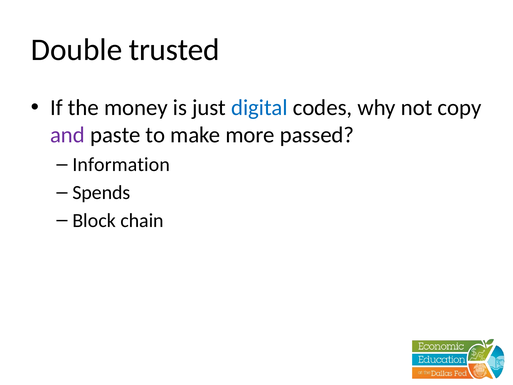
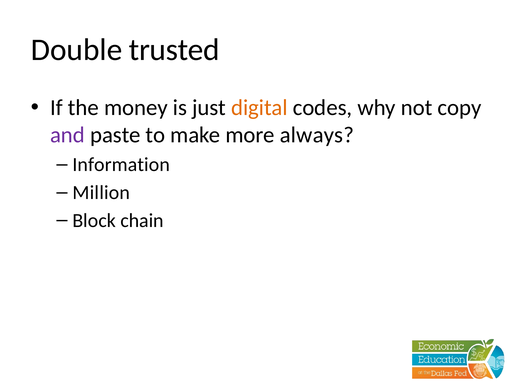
digital colour: blue -> orange
passed: passed -> always
Spends: Spends -> Million
